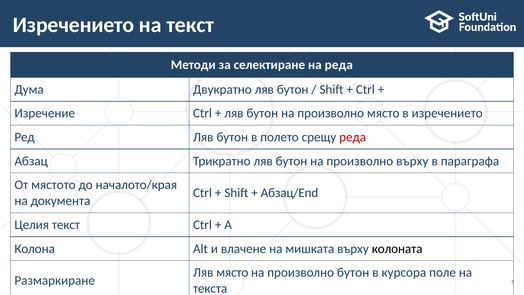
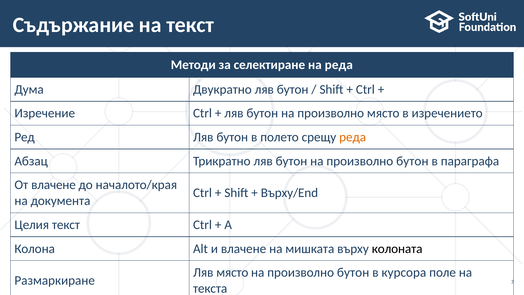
Изречението at (74, 25): Изречението -> Съдържание
реда at (353, 137) colour: red -> orange
бутон на произволно върху: върху -> бутон
От мястото: мястото -> влачене
Абзац/End: Абзац/End -> Върху/End
